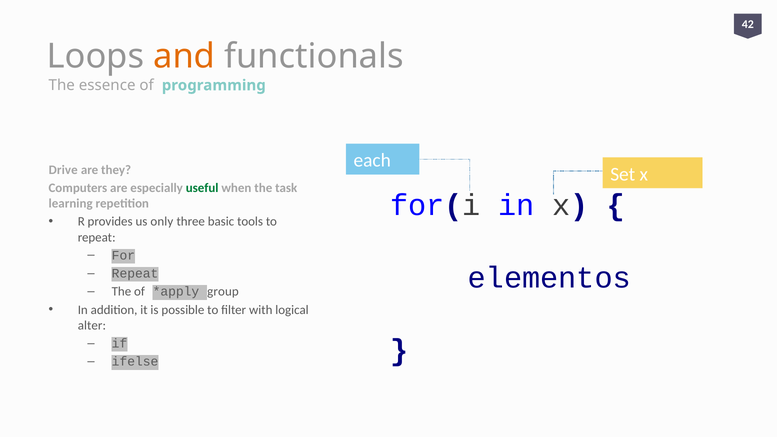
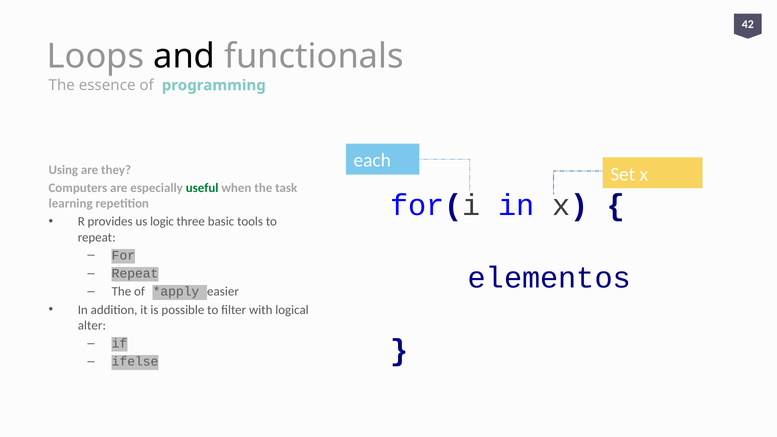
and colour: orange -> black
Drive: Drive -> Using
only: only -> logic
group: group -> easier
